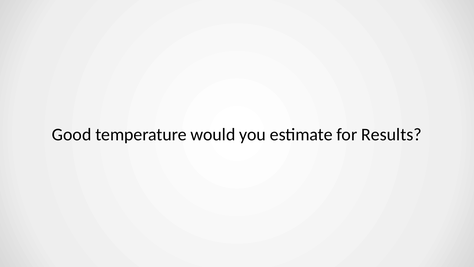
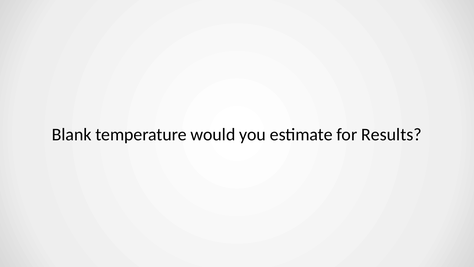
Good: Good -> Blank
